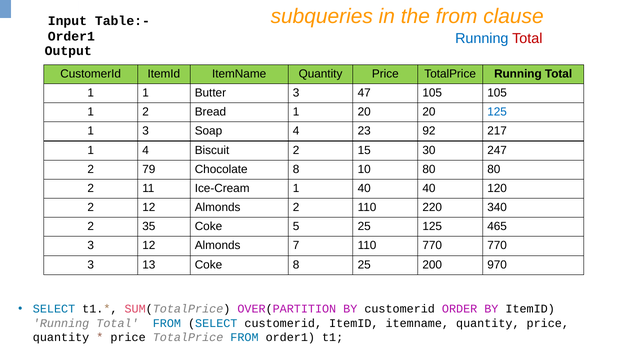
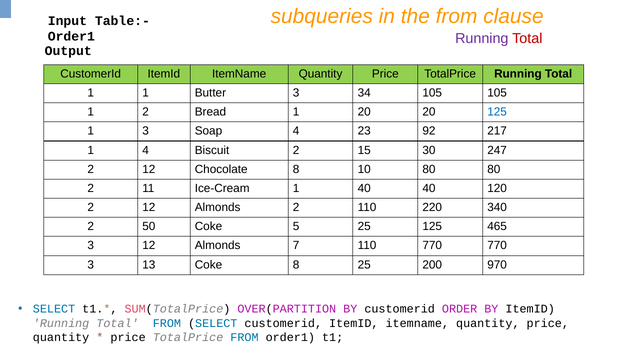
Running at (482, 39) colour: blue -> purple
47: 47 -> 34
79 at (149, 169): 79 -> 12
35: 35 -> 50
